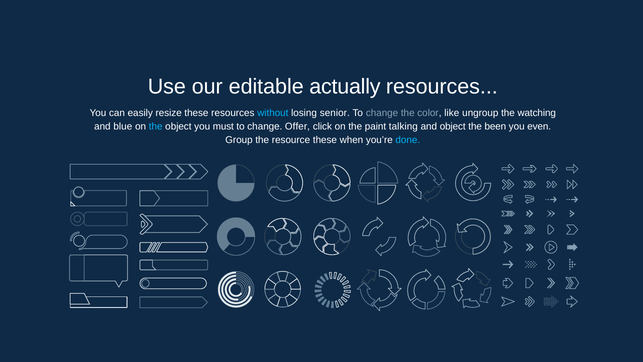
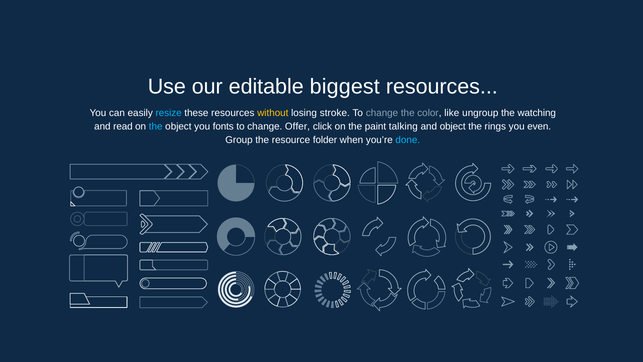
actually: actually -> biggest
resize colour: white -> light blue
without colour: light blue -> yellow
senior: senior -> stroke
blue: blue -> read
must: must -> fonts
been: been -> rings
resource these: these -> folder
